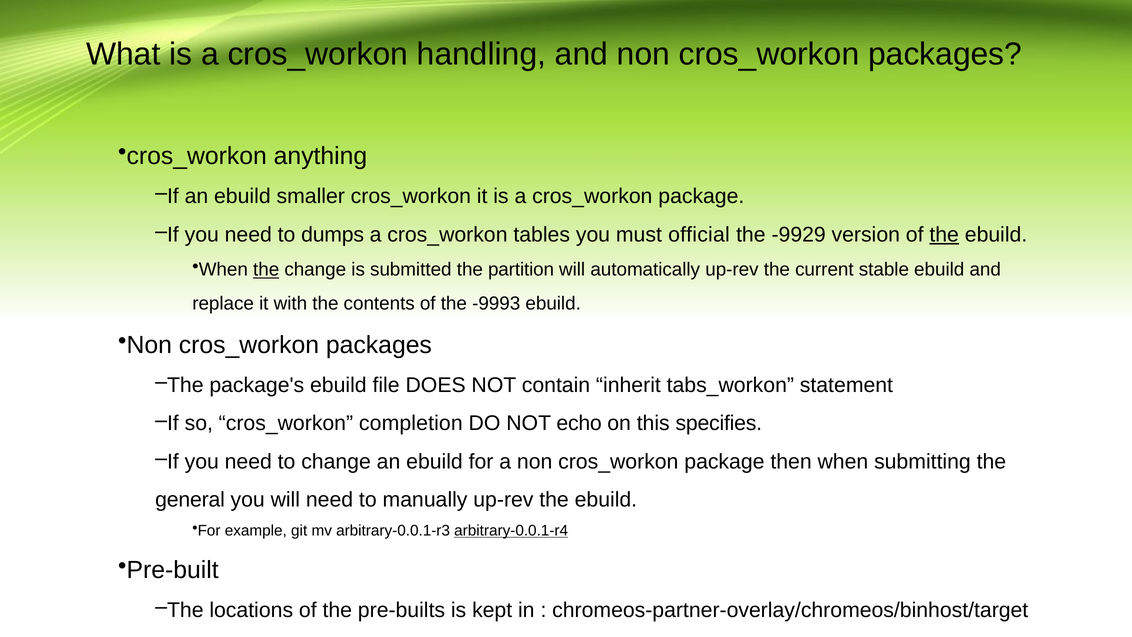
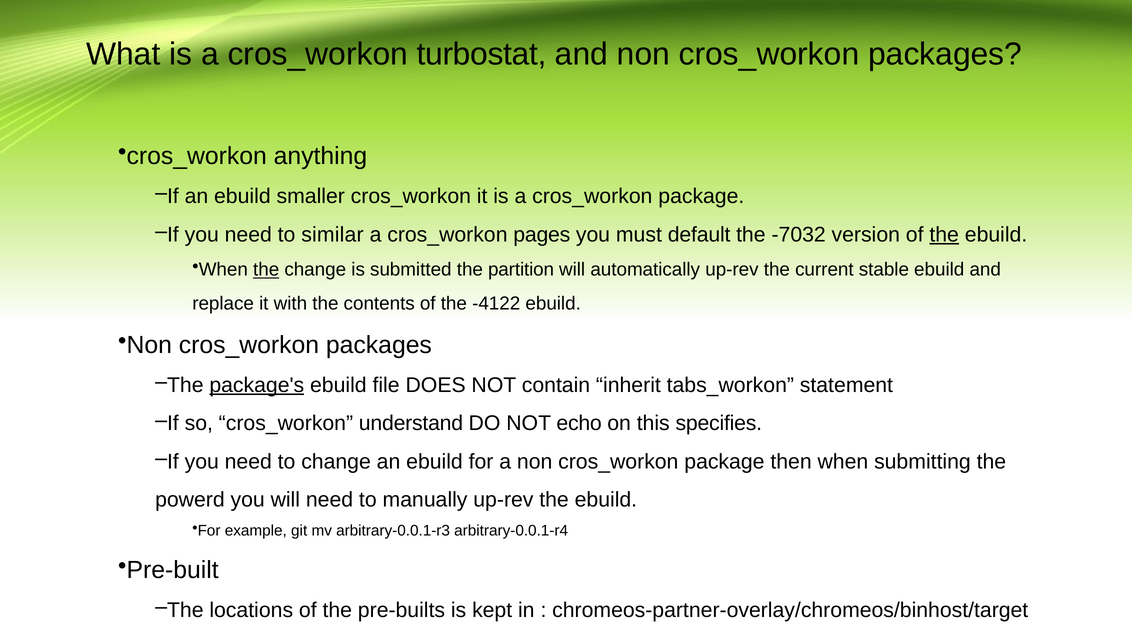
handling: handling -> turbostat
dumps: dumps -> similar
tables: tables -> pages
official: official -> default
-9929: -9929 -> -7032
-9993: -9993 -> -4122
package's underline: none -> present
completion: completion -> understand
general: general -> powerd
arbitrary-0.0.1-r4 underline: present -> none
